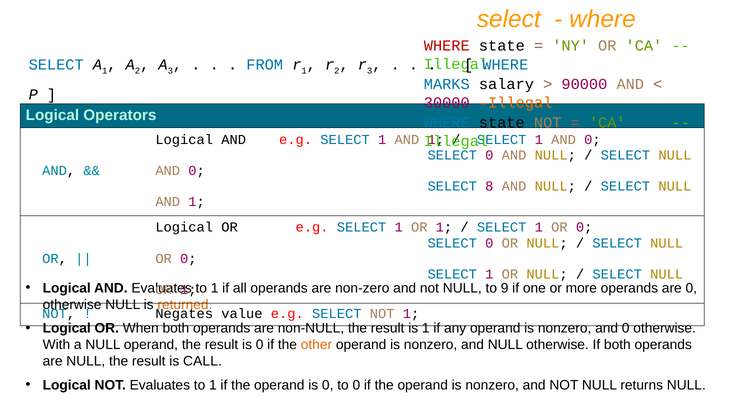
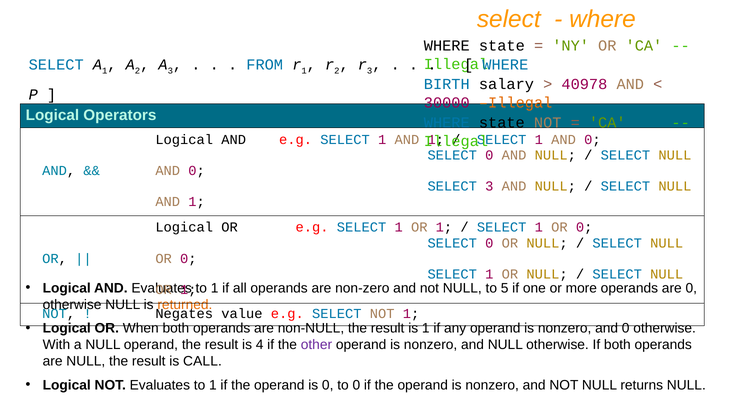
WHERE at (447, 46) colour: red -> black
MARKS: MARKS -> BIRTH
90000: 90000 -> 40978
SELECT 8: 8 -> 3
9: 9 -> 5
result is 0: 0 -> 4
other colour: orange -> purple
